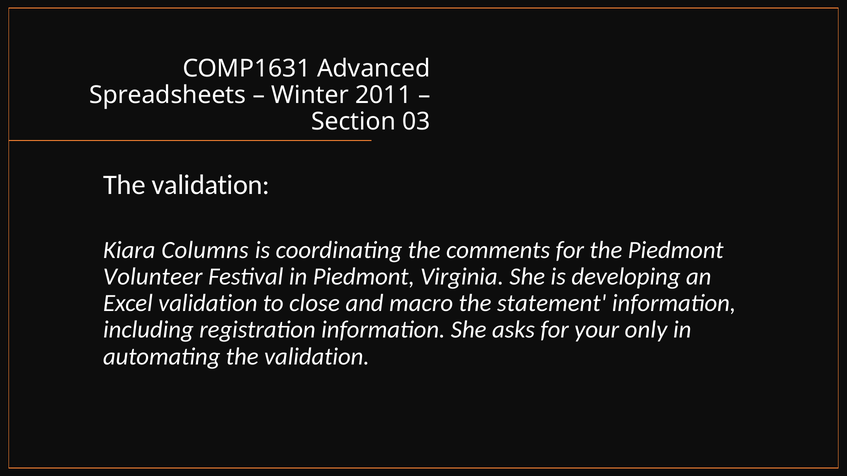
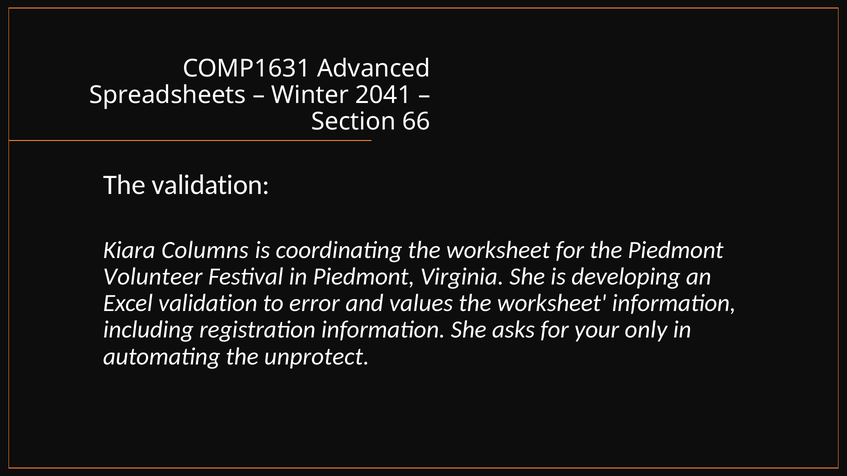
2011: 2011 -> 2041
03: 03 -> 66
coordinating the comments: comments -> worksheet
close: close -> error
macro: macro -> values
statement at (552, 304): statement -> worksheet
automating the validation: validation -> unprotect
